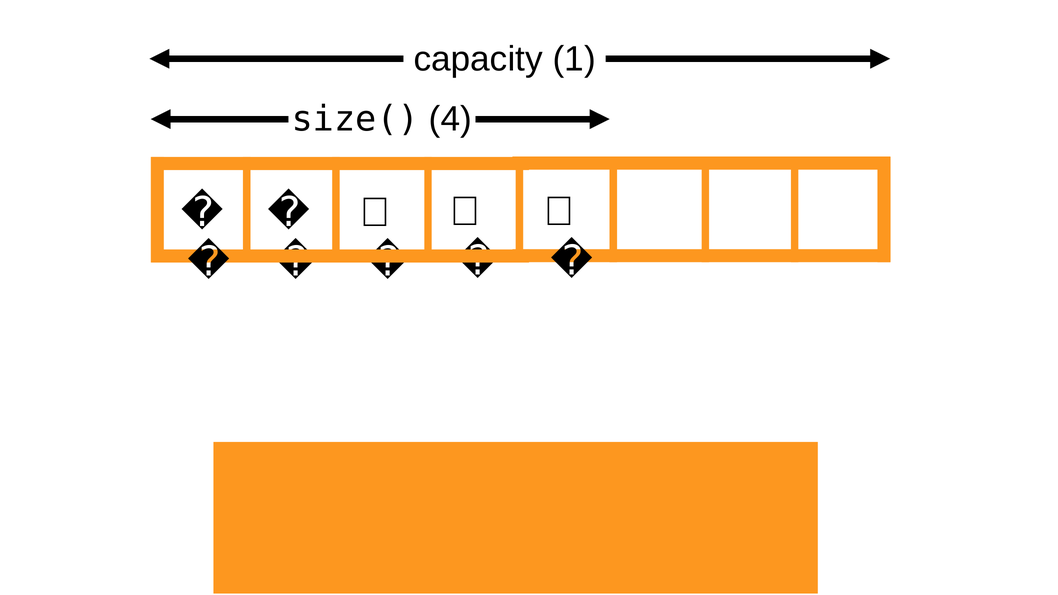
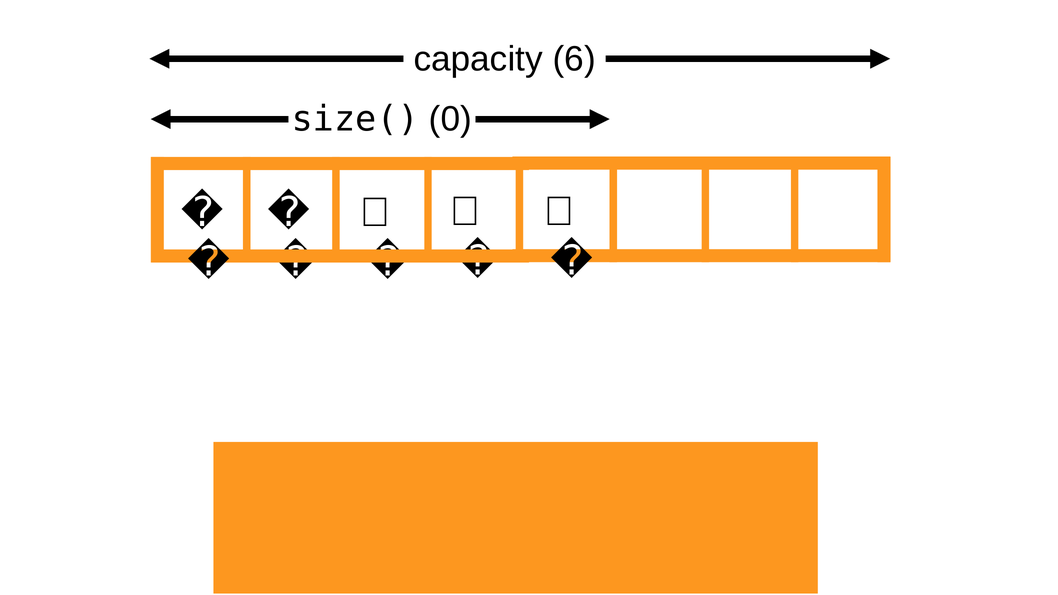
1: 1 -> 6
4: 4 -> 0
